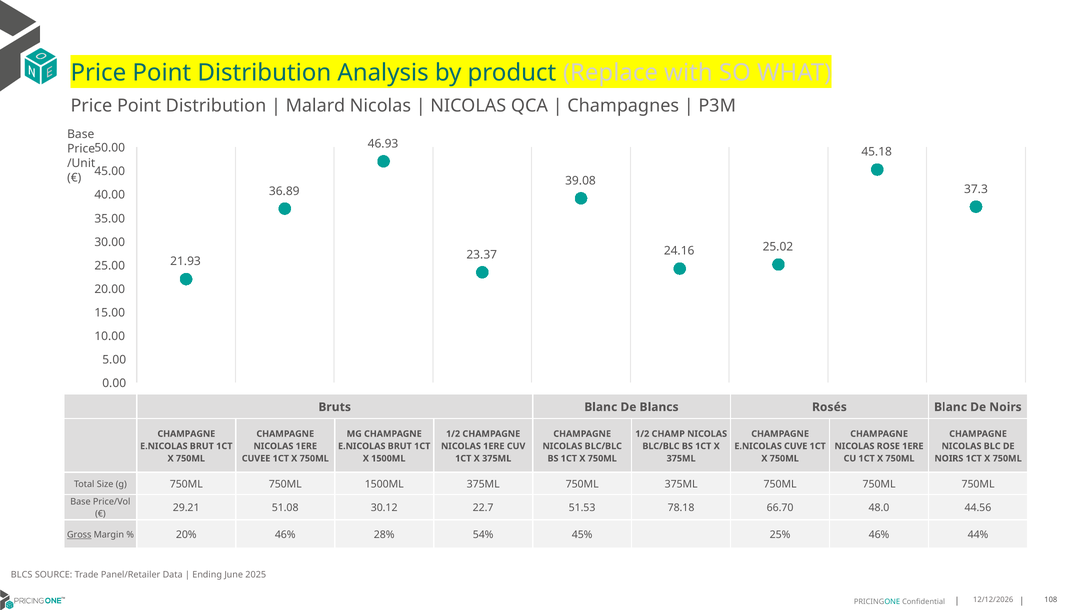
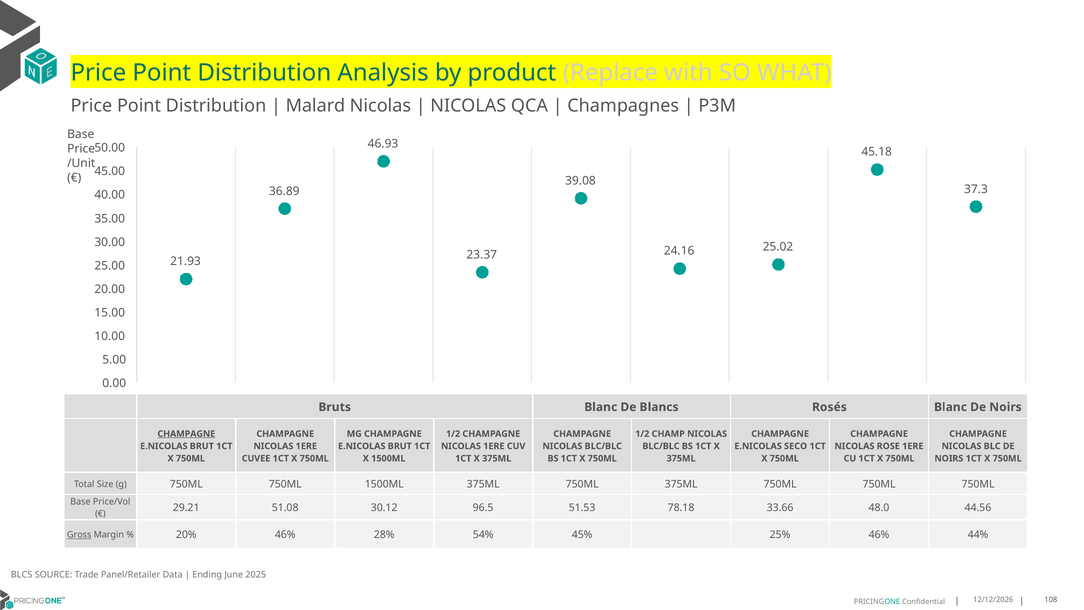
CHAMPAGNE at (186, 434) underline: none -> present
CUVE: CUVE -> SECO
22.7: 22.7 -> 96.5
66.70: 66.70 -> 33.66
